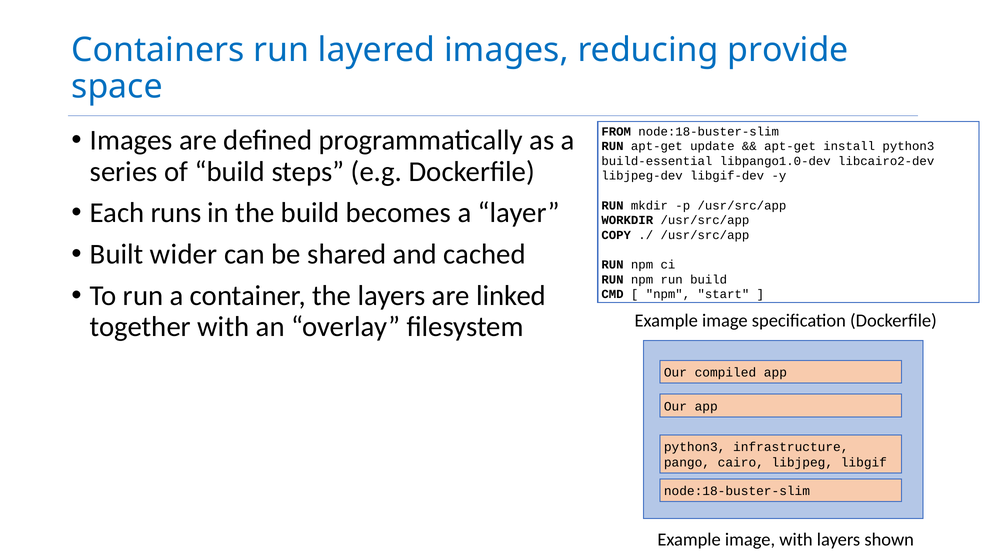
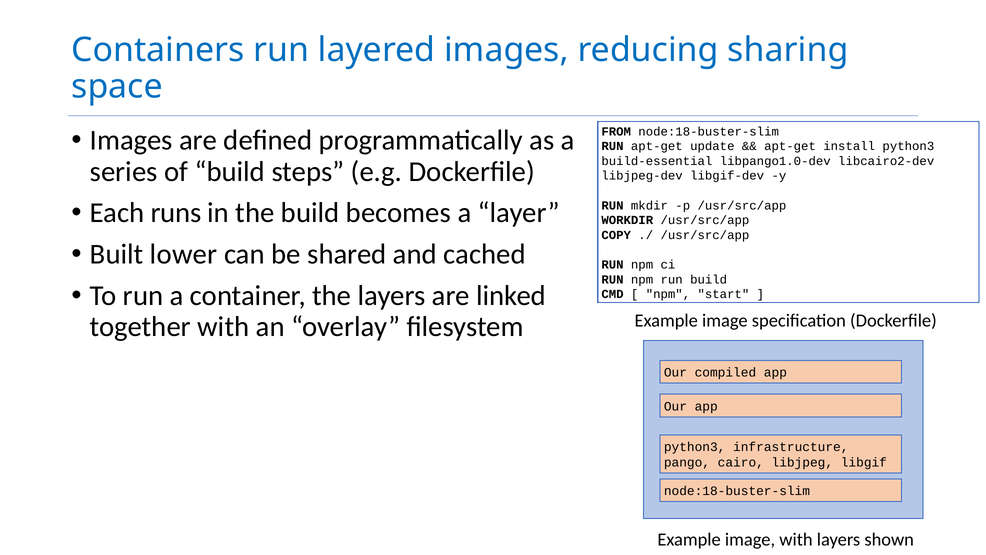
provide: provide -> sharing
wider: wider -> lower
